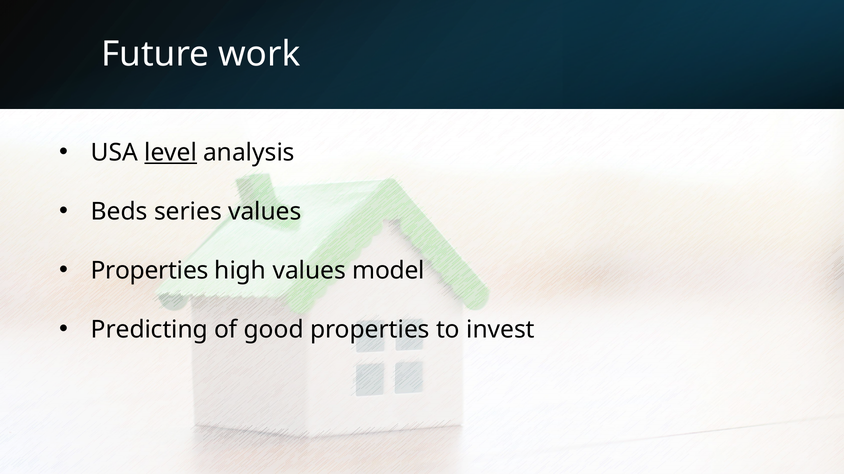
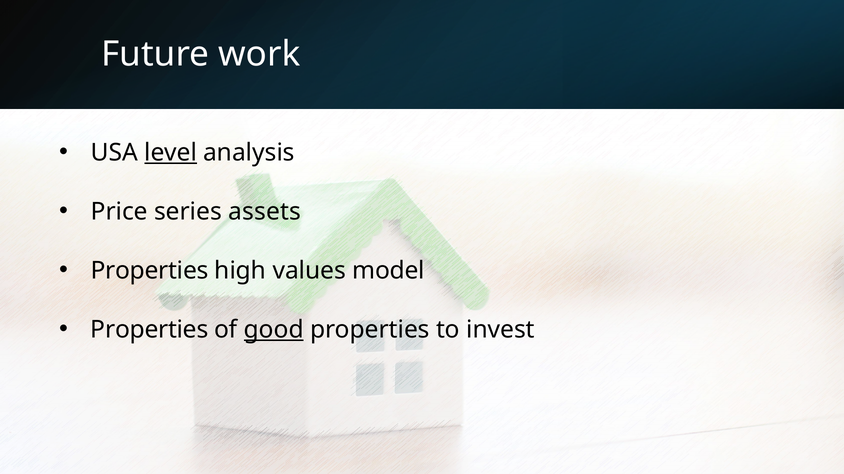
Beds: Beds -> Price
series values: values -> assets
Predicting at (149, 330): Predicting -> Properties
good underline: none -> present
